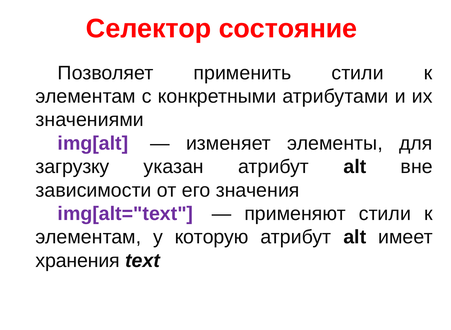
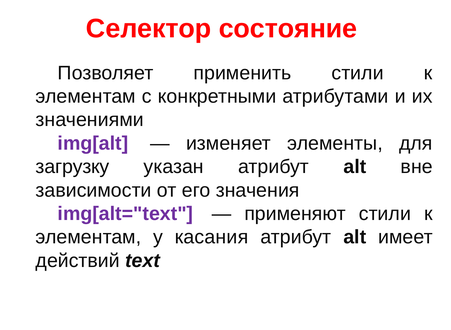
которую: которую -> касания
хранения: хранения -> действий
